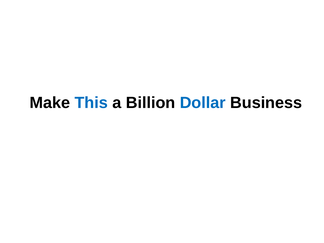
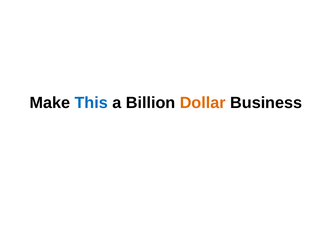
Dollar colour: blue -> orange
